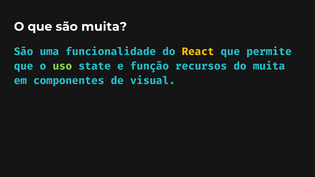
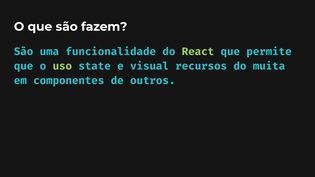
são muita: muita -> fazem
React colour: yellow -> light green
função: função -> visual
visual: visual -> outros
